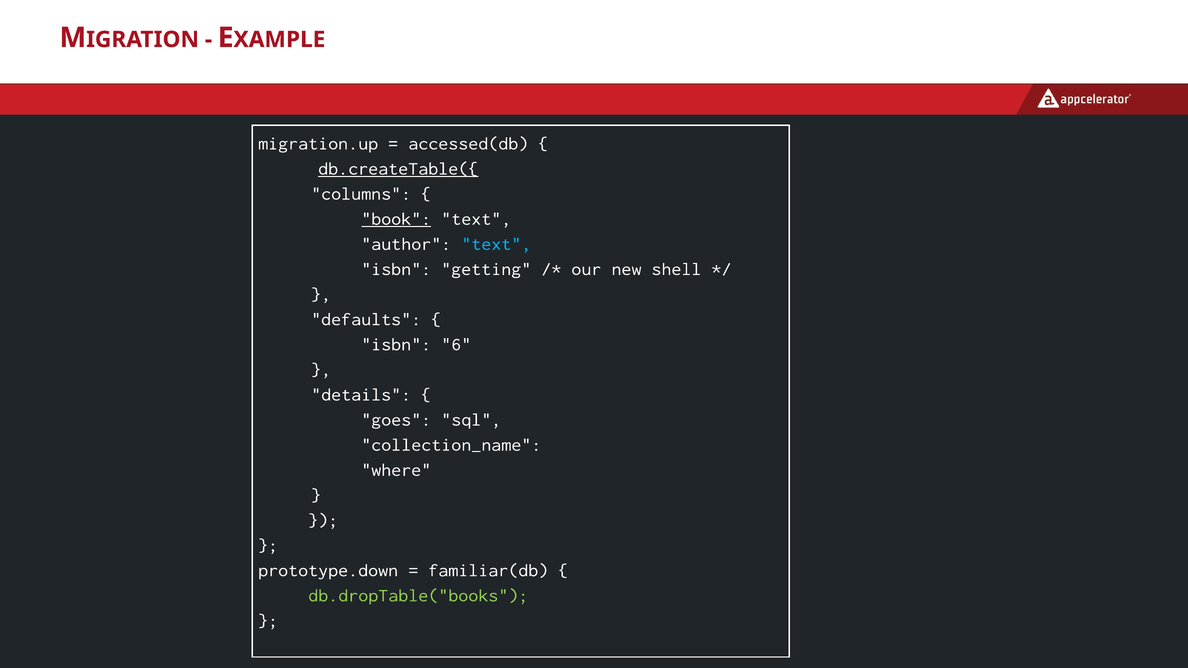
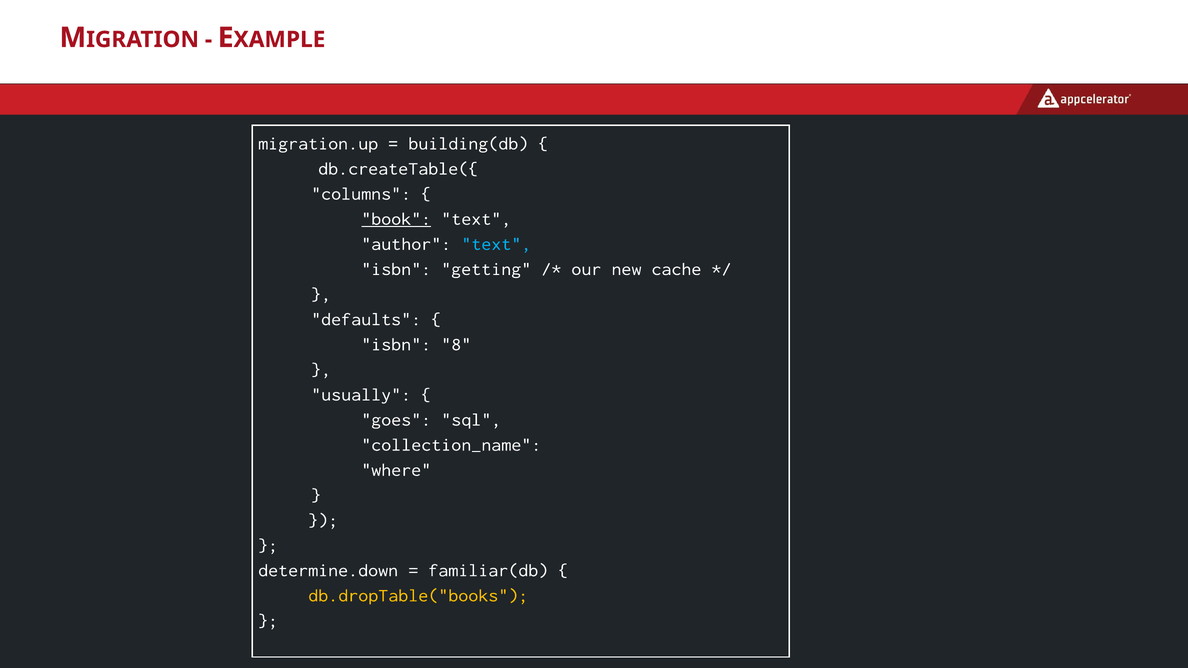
accessed(db: accessed(db -> building(db
db.createTable({ underline: present -> none
shell: shell -> cache
6: 6 -> 8
details: details -> usually
prototype.down: prototype.down -> determine.down
db.dropTable("books colour: light green -> yellow
